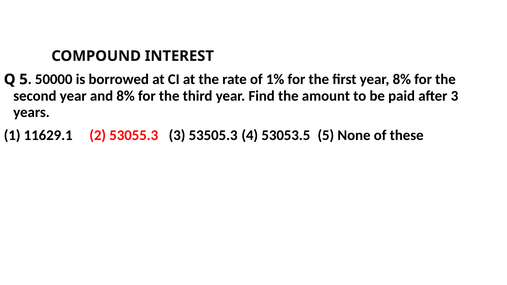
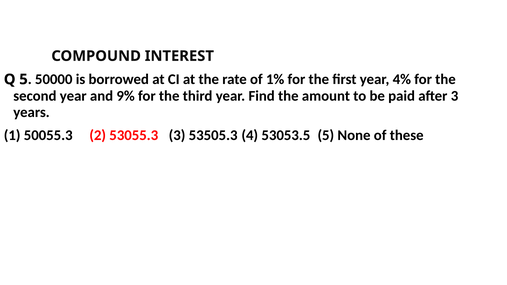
year 8%: 8% -> 4%
and 8%: 8% -> 9%
11629.1: 11629.1 -> 50055.3
